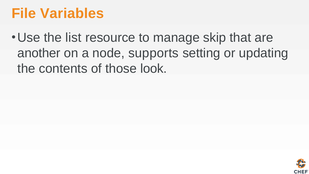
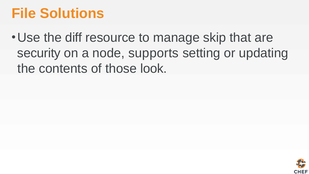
Variables: Variables -> Solutions
list: list -> diff
another: another -> security
